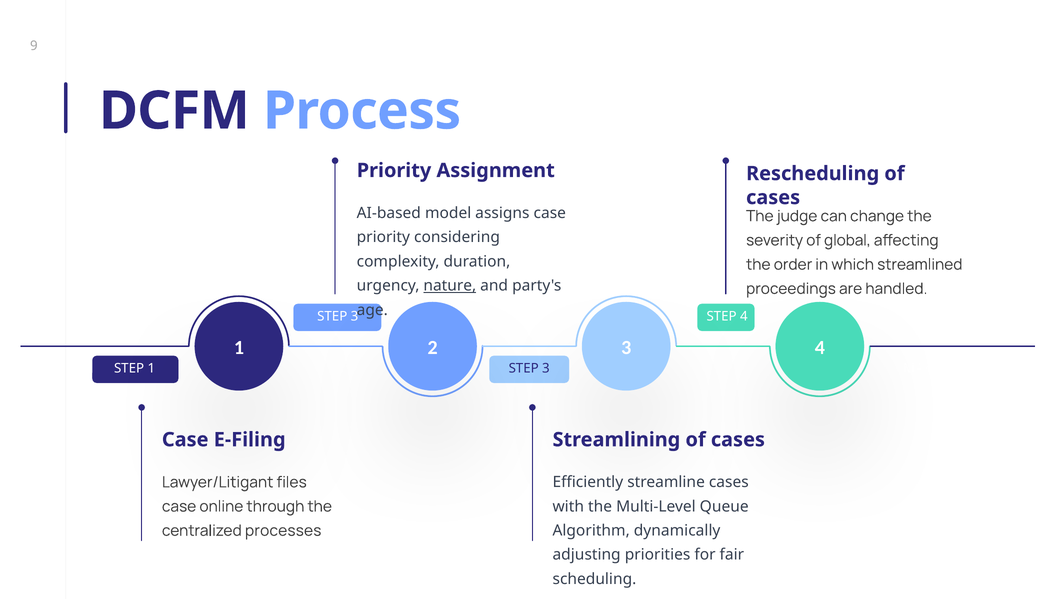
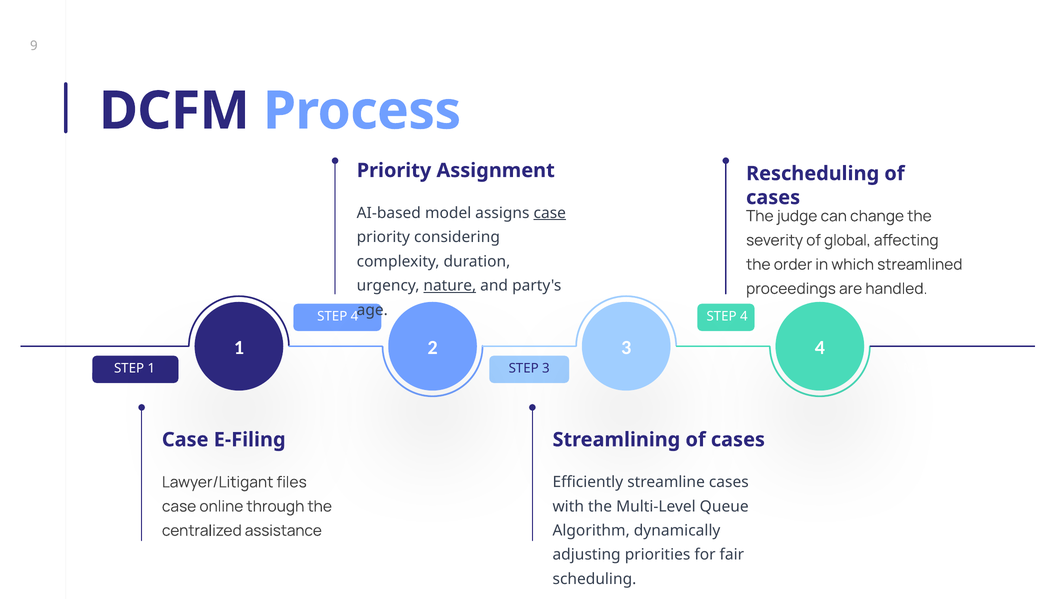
case at (550, 213) underline: none -> present
3 at (354, 316): 3 -> 4
processes: processes -> assistance
